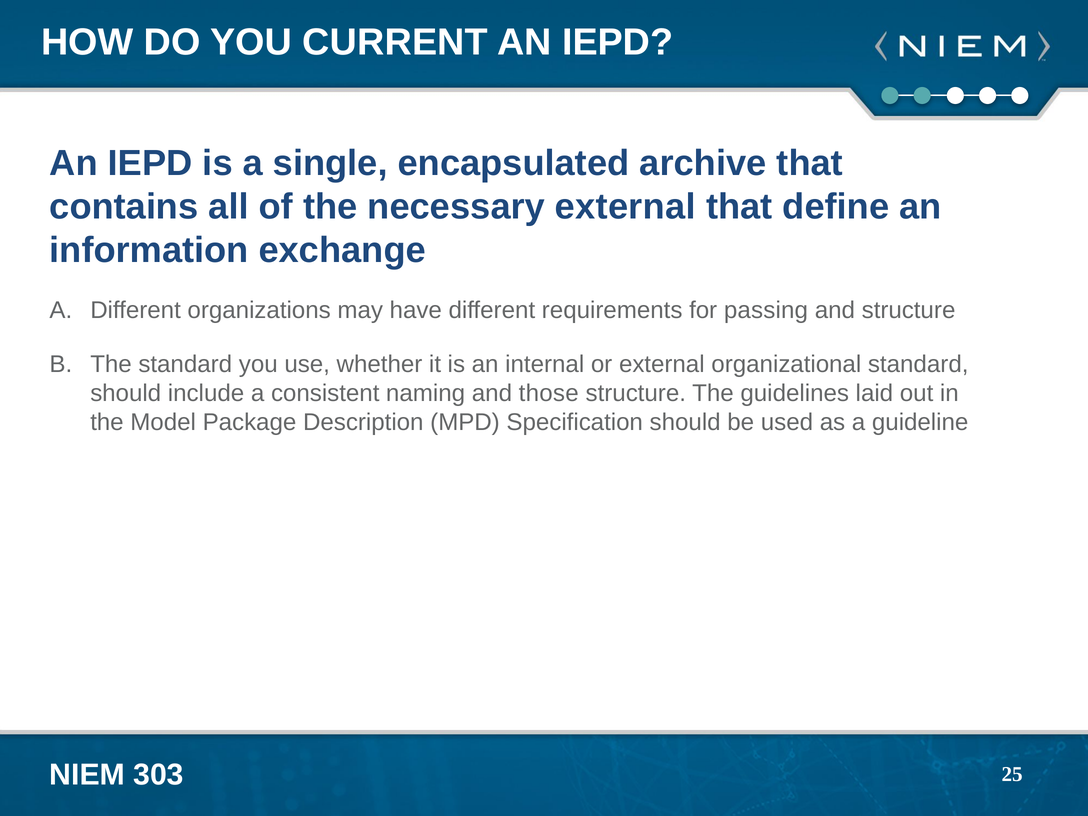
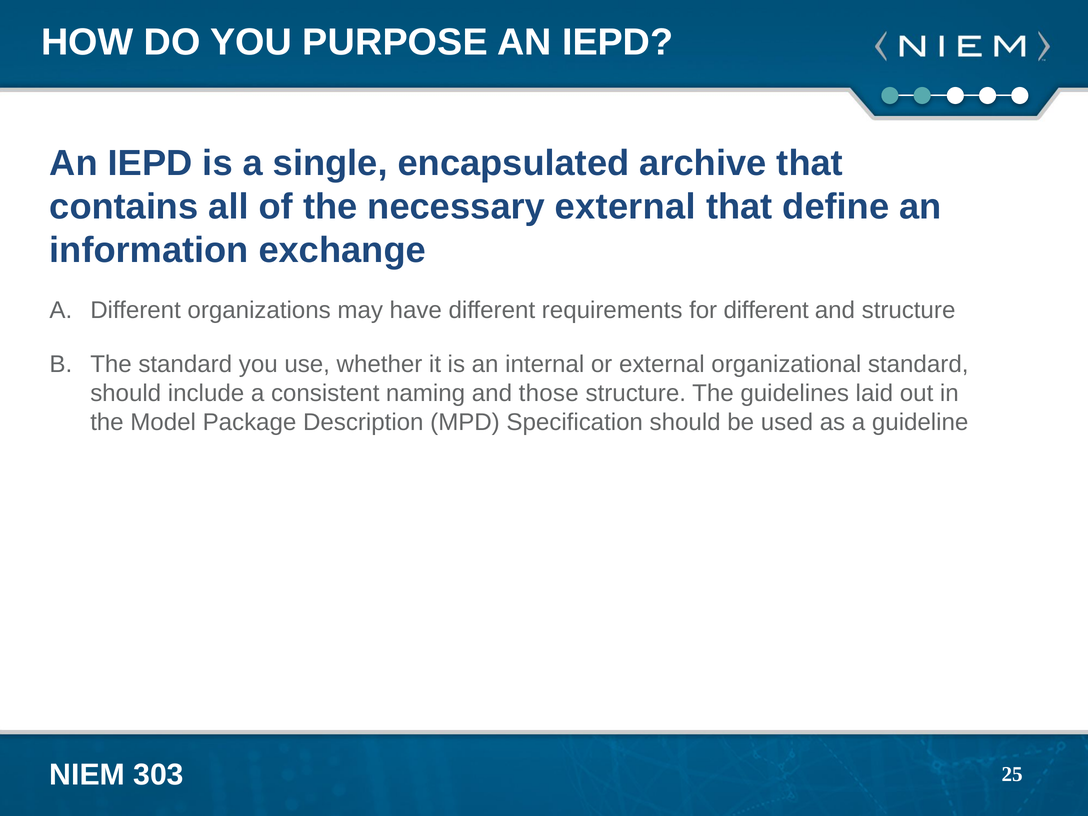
CURRENT: CURRENT -> PURPOSE
for passing: passing -> different
